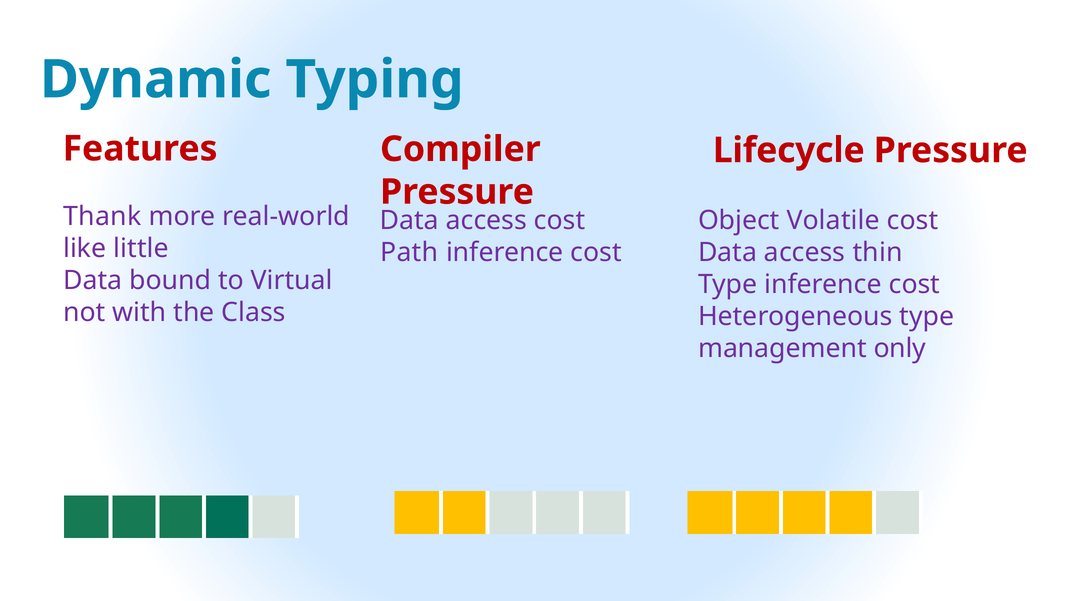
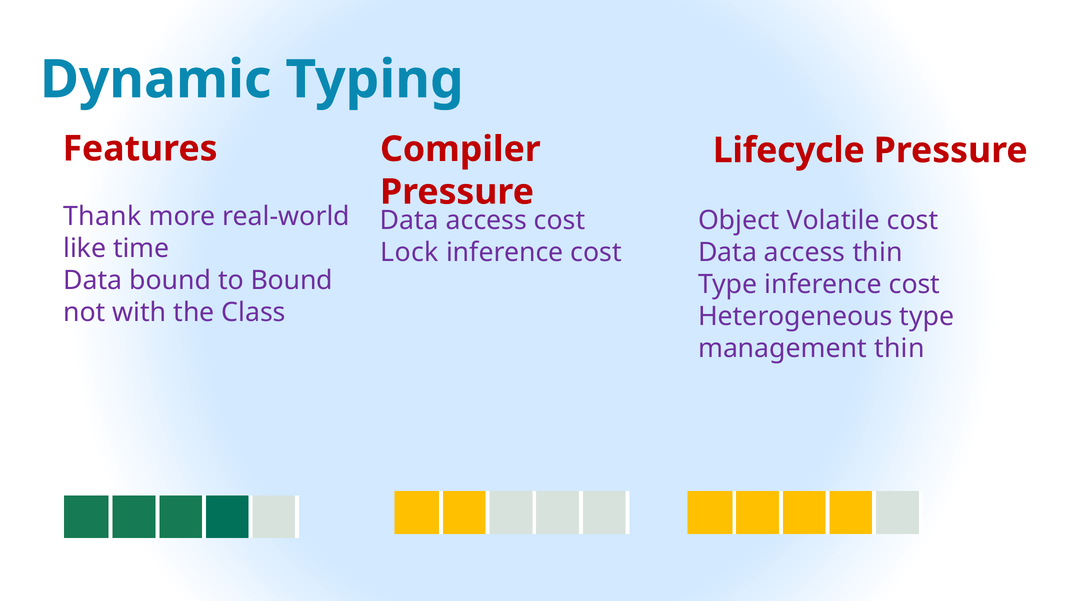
little: little -> time
Path: Path -> Lock
to Virtual: Virtual -> Bound
management only: only -> thin
